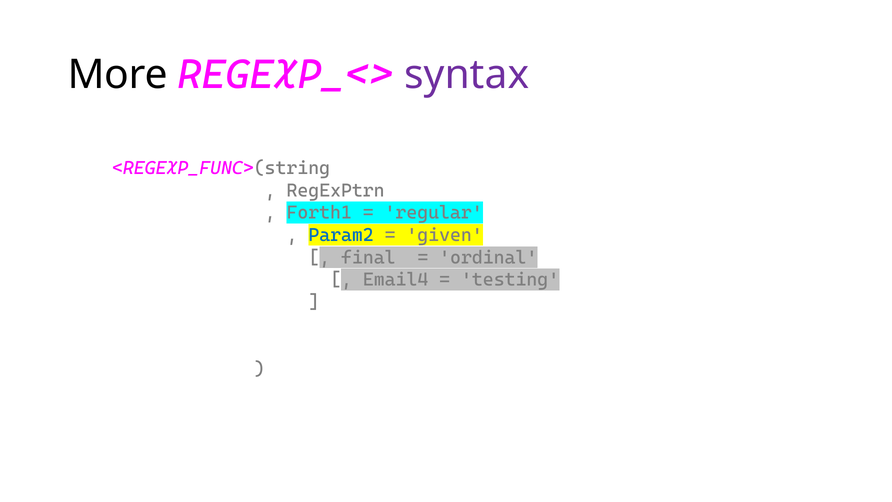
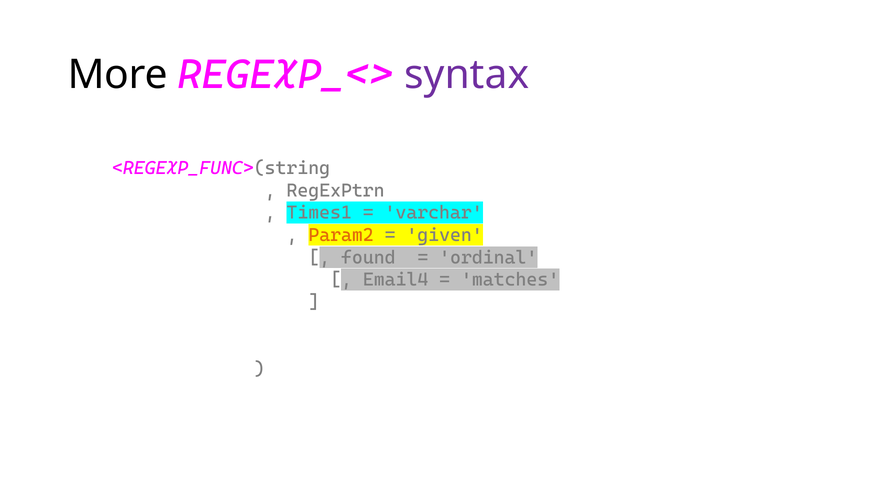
Forth1: Forth1 -> Times1
regular: regular -> varchar
Param2 colour: blue -> orange
final: final -> found
testing: testing -> matches
